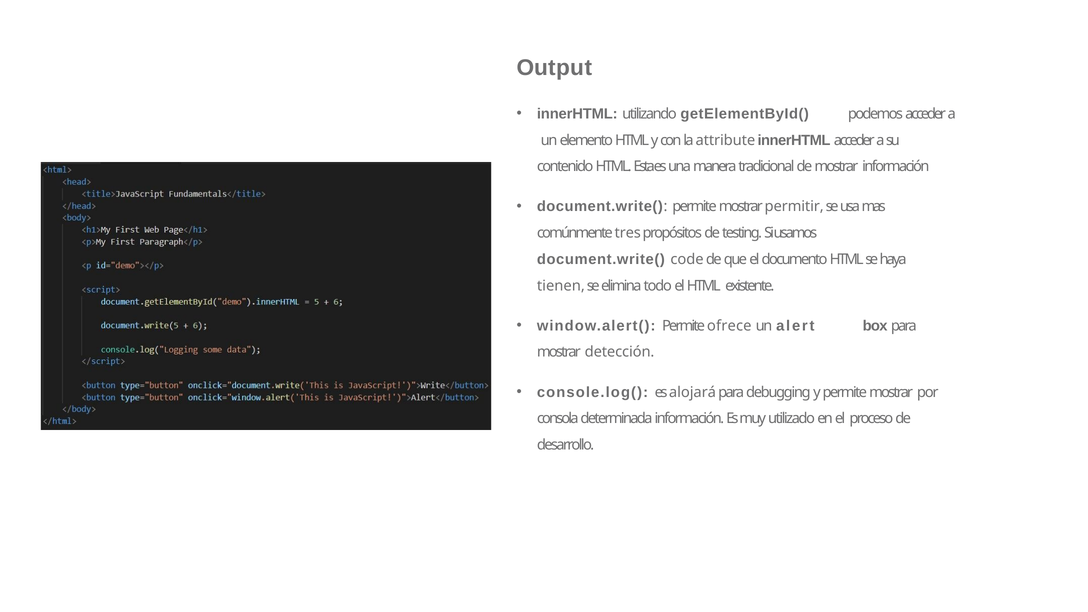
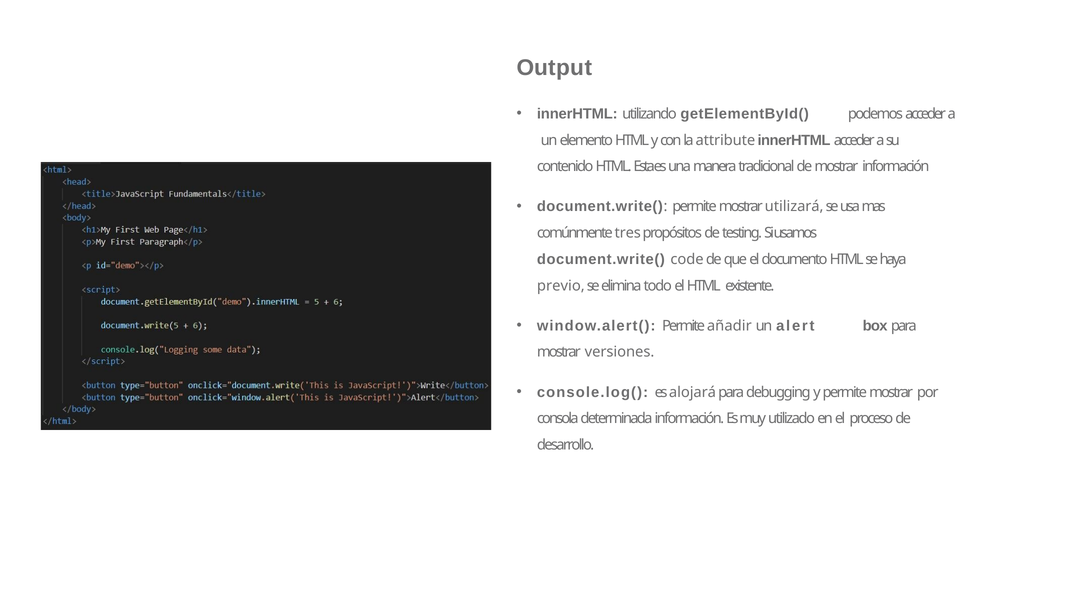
permitir: permitir -> utilizará
tienen: tienen -> previo
ofrece: ofrece -> añadir
detección: detección -> versiones
